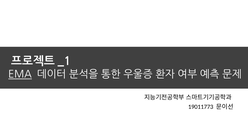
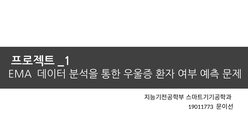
EMA underline: present -> none
